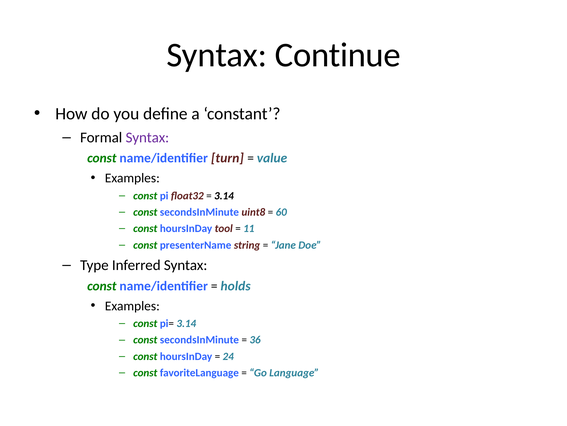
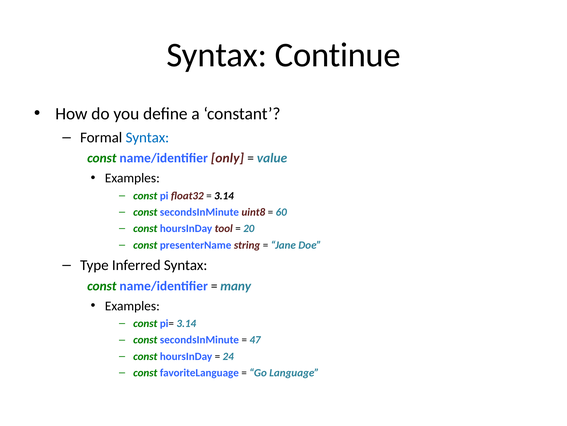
Syntax at (147, 137) colour: purple -> blue
turn: turn -> only
11: 11 -> 20
holds: holds -> many
36: 36 -> 47
